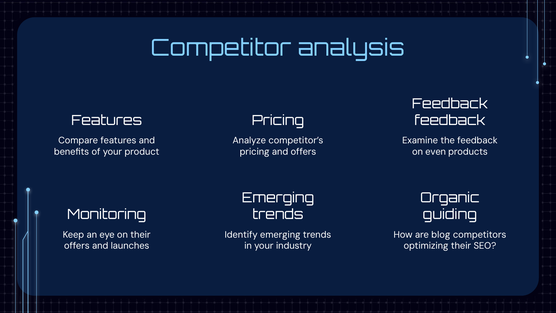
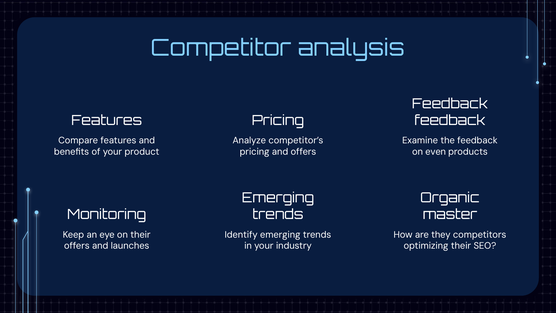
guiding: guiding -> master
blog: blog -> they
